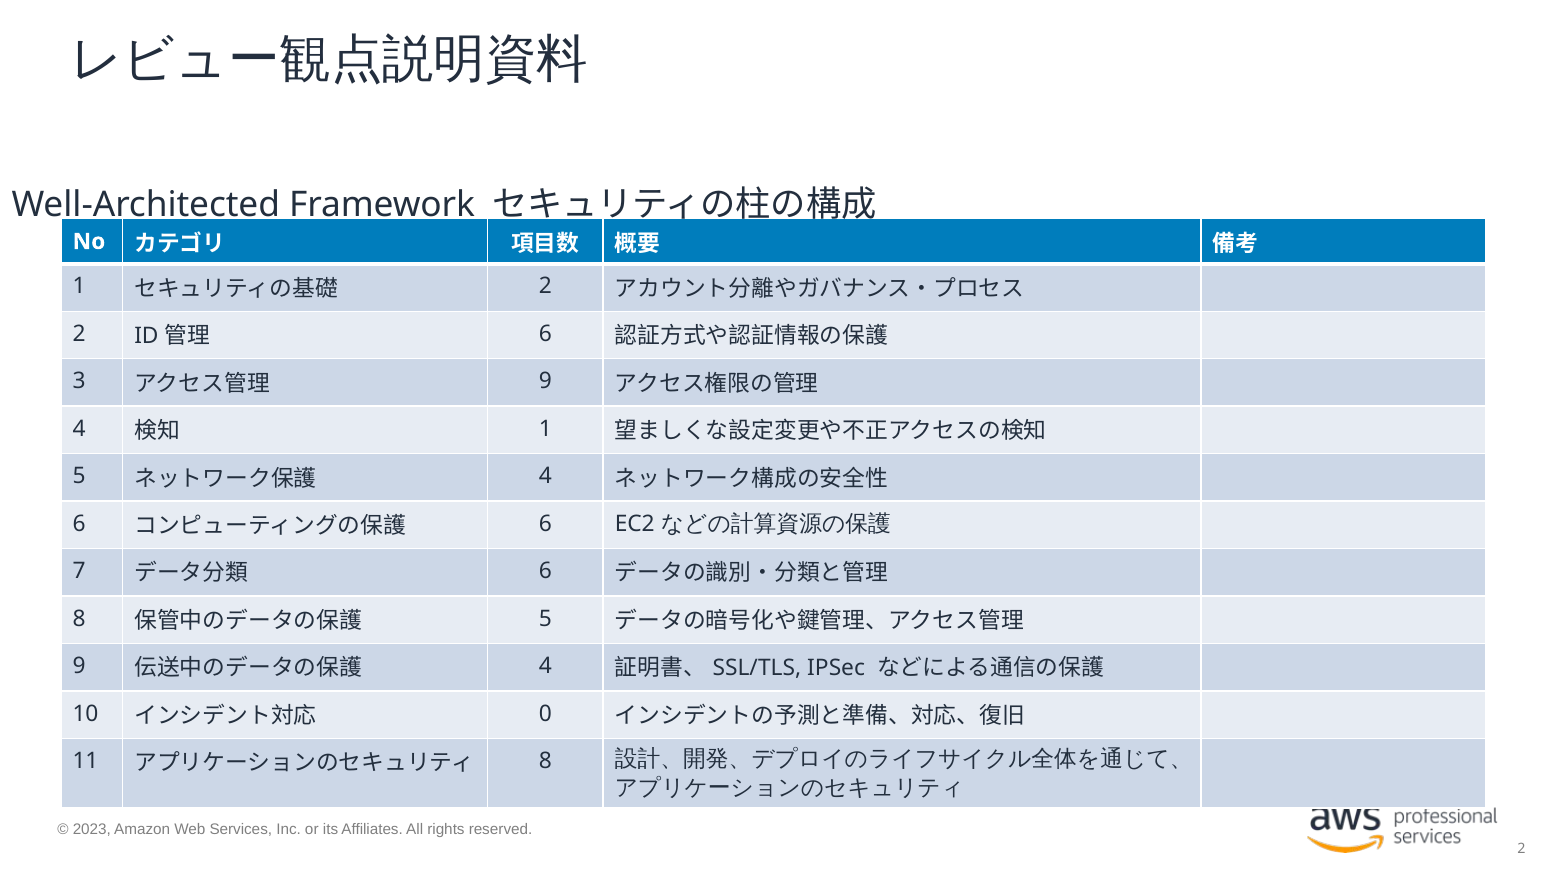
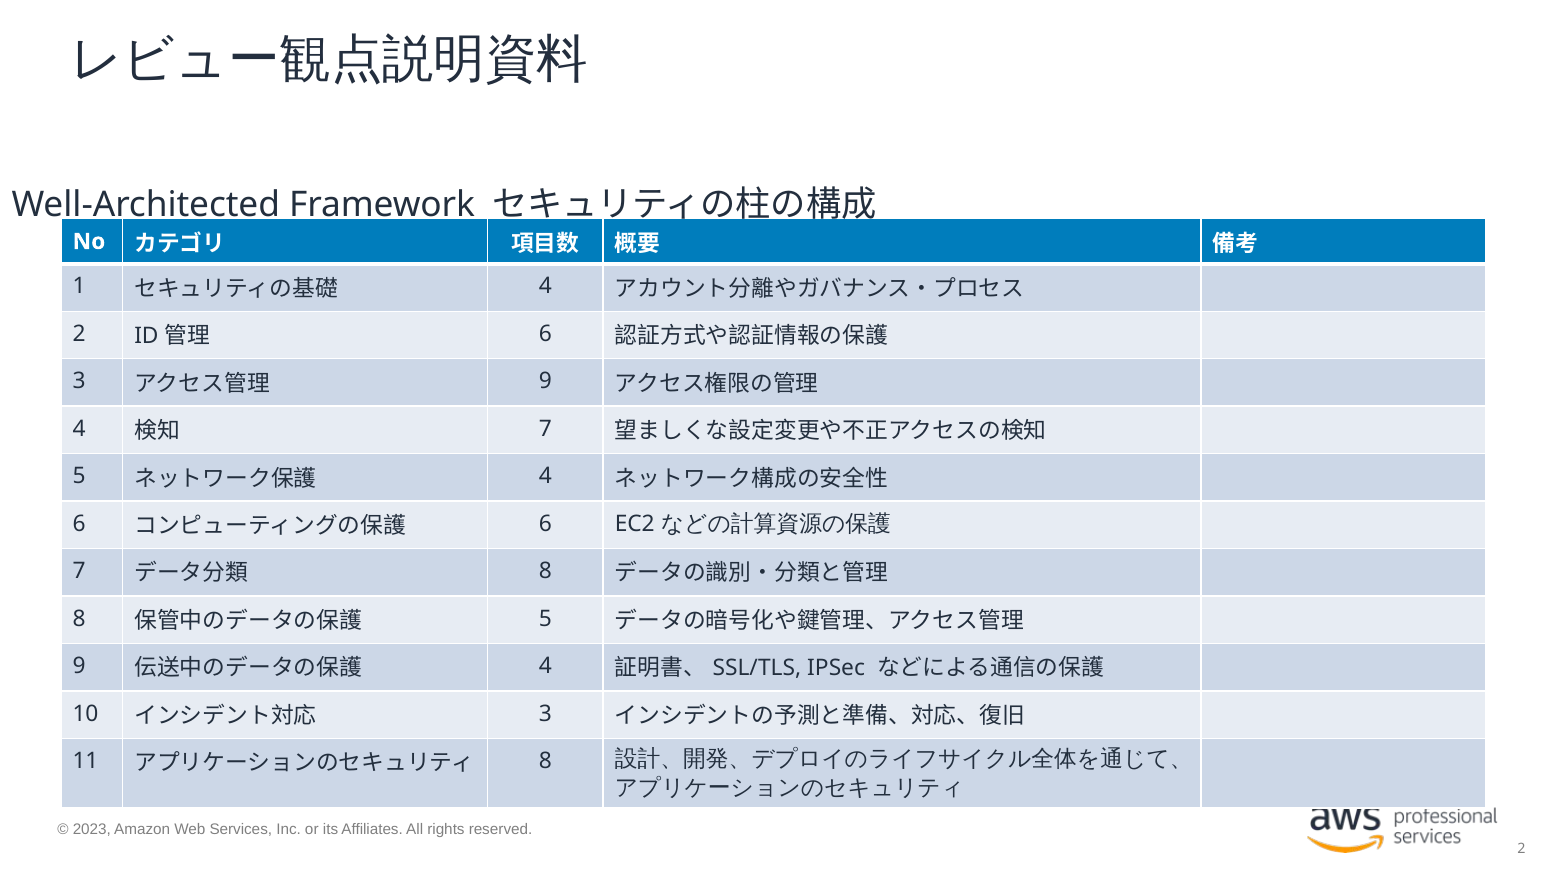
2 at (545, 286): 2 -> 4
1 at (545, 429): 1 -> 7
6 at (545, 571): 6 -> 8
0 at (545, 713): 0 -> 3
